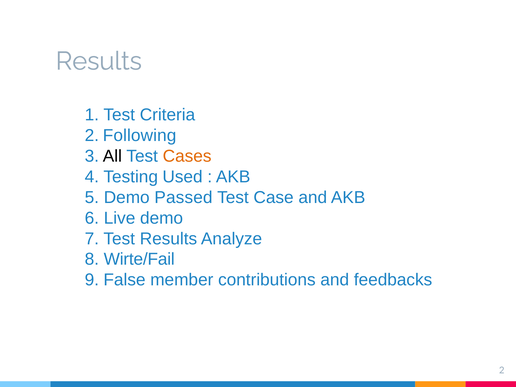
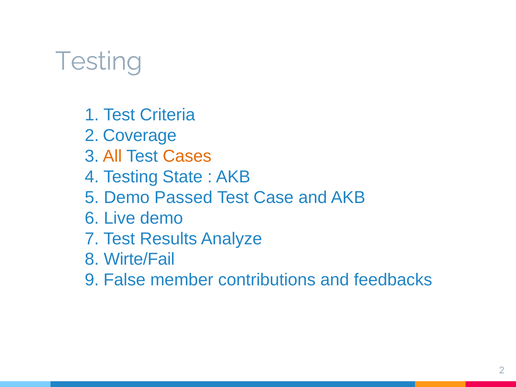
Results at (99, 61): Results -> Testing
Following: Following -> Coverage
All colour: black -> orange
Used: Used -> State
